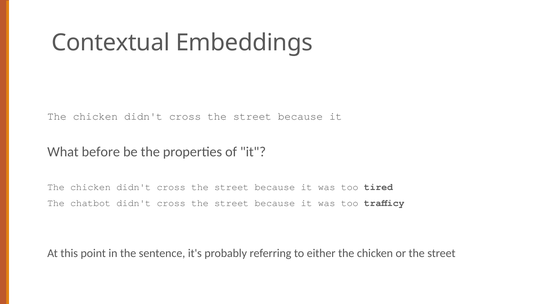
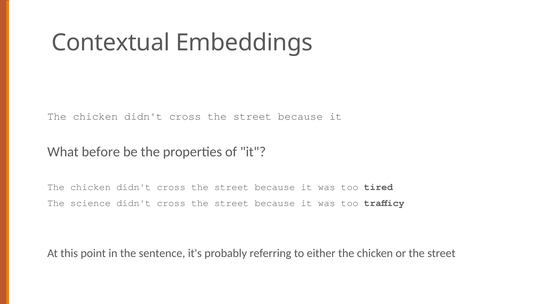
chatbot: chatbot -> science
